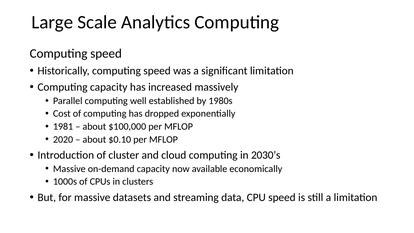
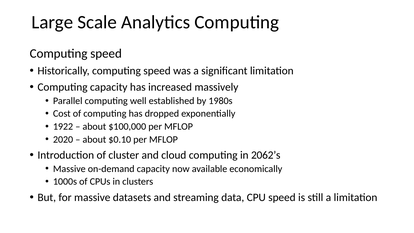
1981: 1981 -> 1922
2030’s: 2030’s -> 2062’s
